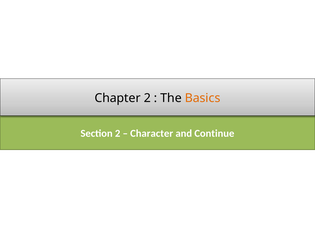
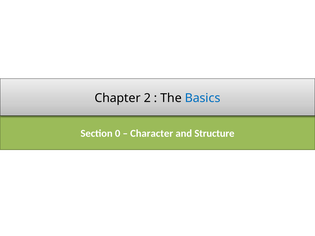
Basics colour: orange -> blue
Section 2: 2 -> 0
Continue: Continue -> Structure
